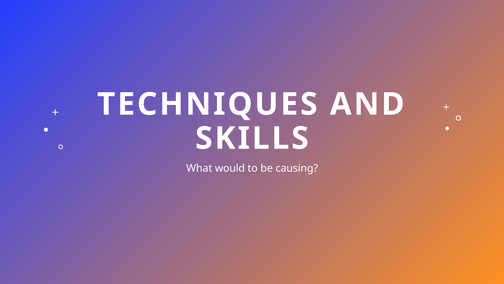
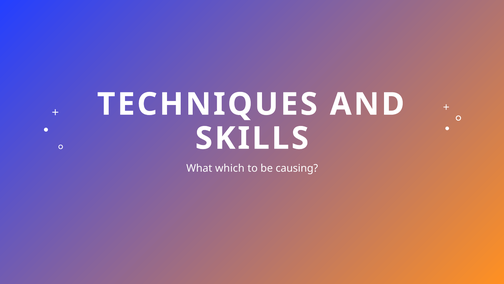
would: would -> which
